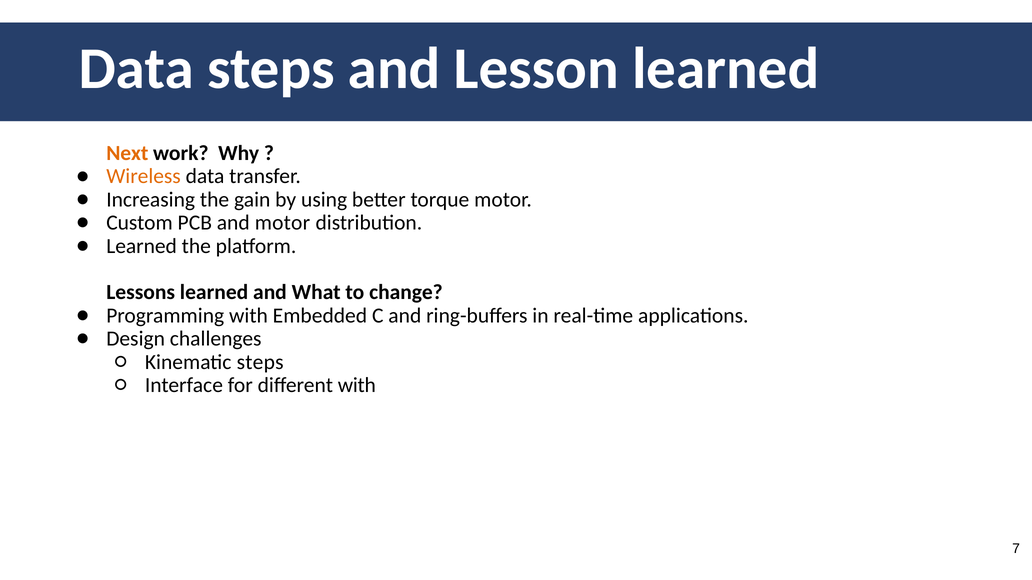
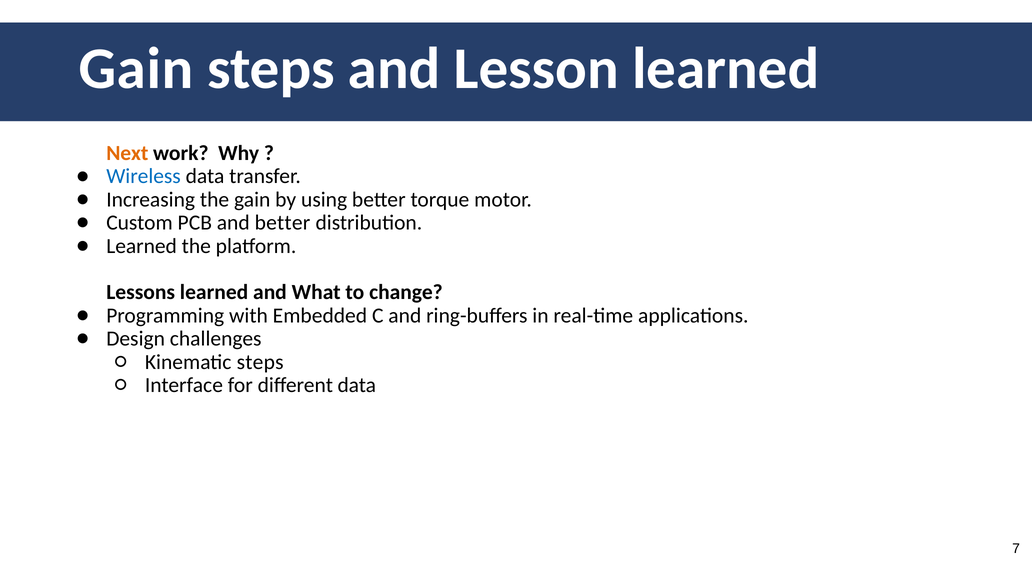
Data at (136, 69): Data -> Gain
Wireless colour: orange -> blue
and motor: motor -> better
different with: with -> data
